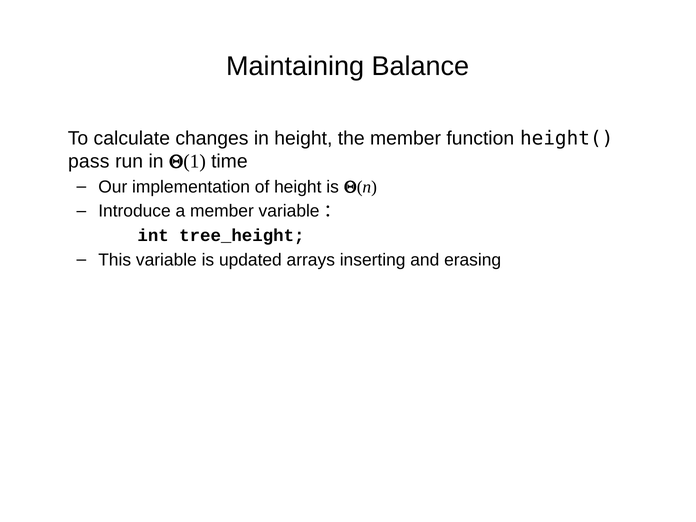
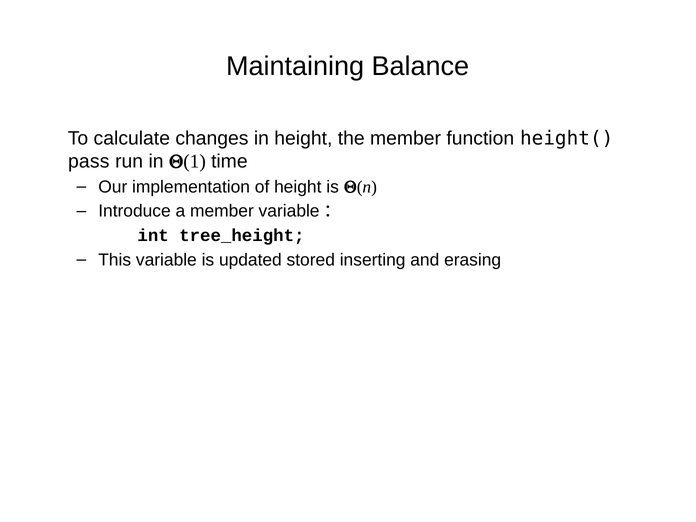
arrays: arrays -> stored
